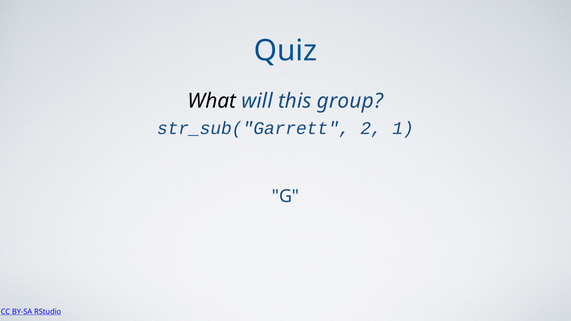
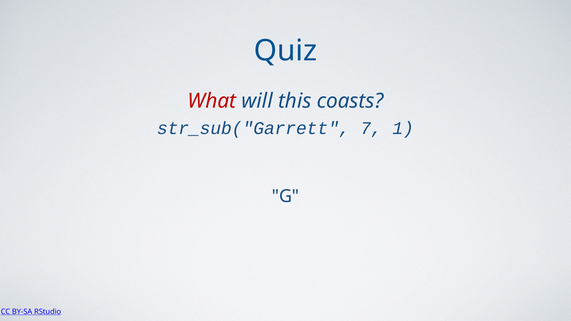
What colour: black -> red
group: group -> coasts
2: 2 -> 7
